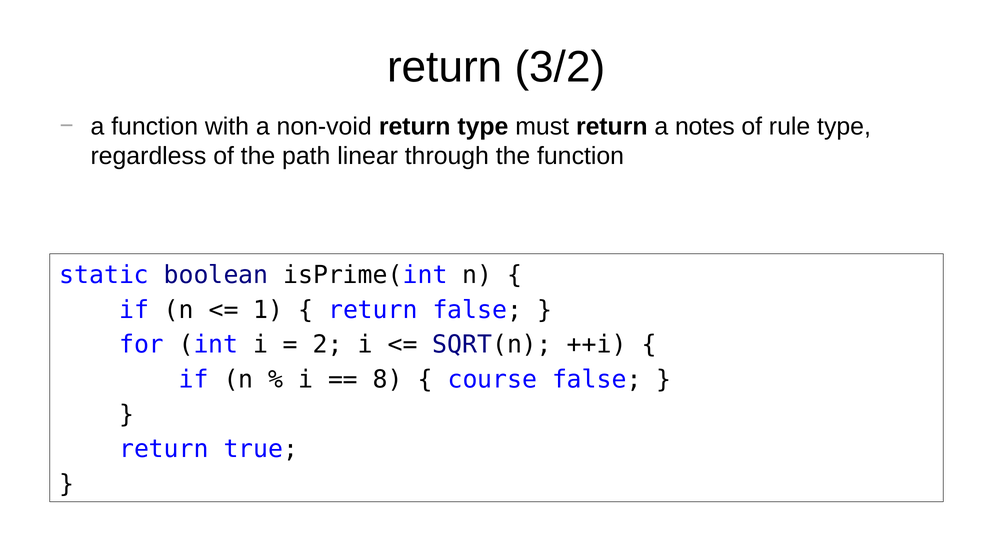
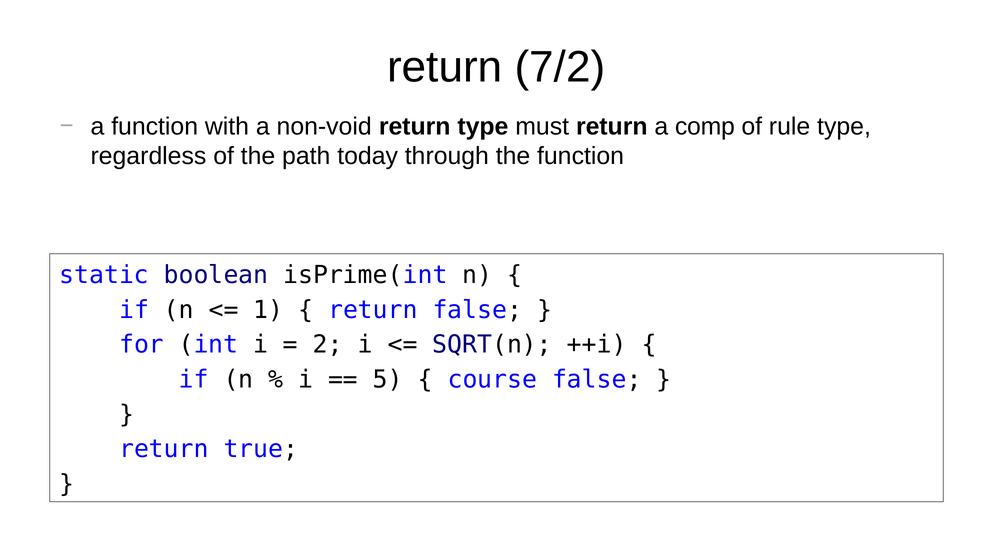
3/2: 3/2 -> 7/2
notes: notes -> comp
linear: linear -> today
8: 8 -> 5
